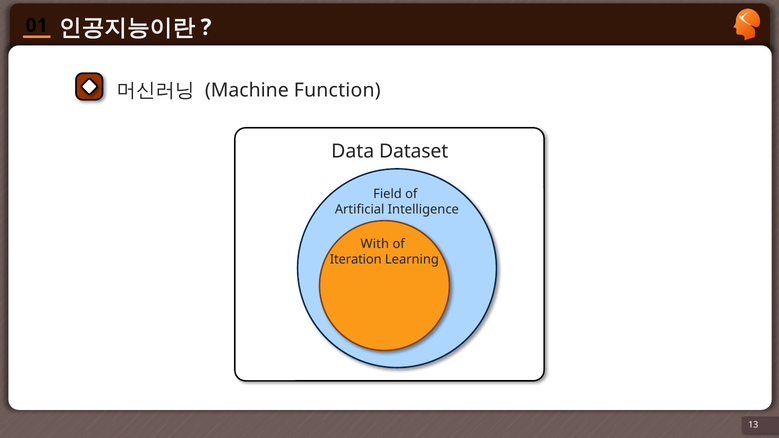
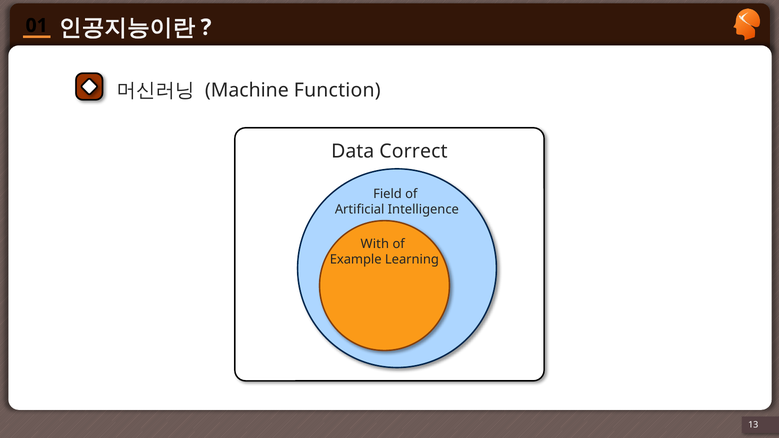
Dataset: Dataset -> Correct
Iteration: Iteration -> Example
